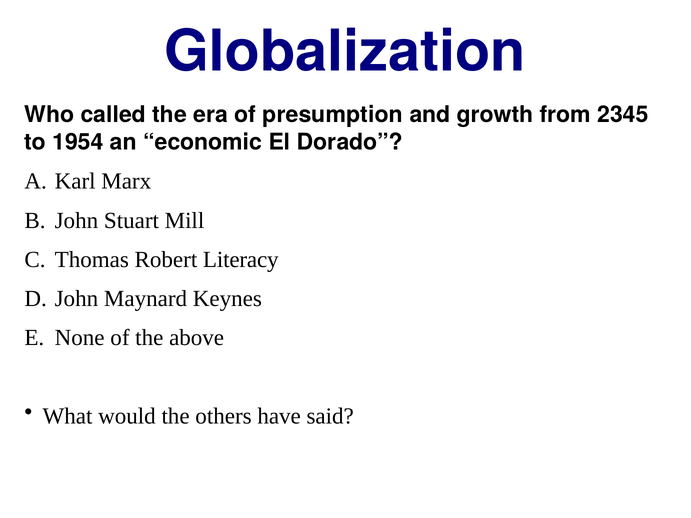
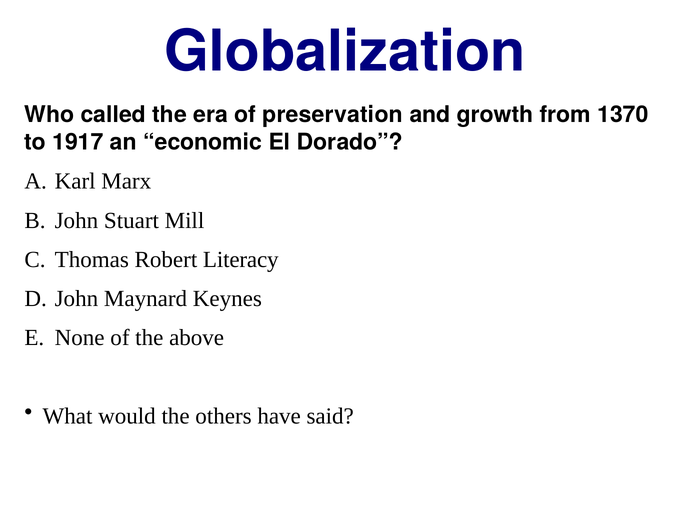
presumption: presumption -> preservation
2345: 2345 -> 1370
1954: 1954 -> 1917
